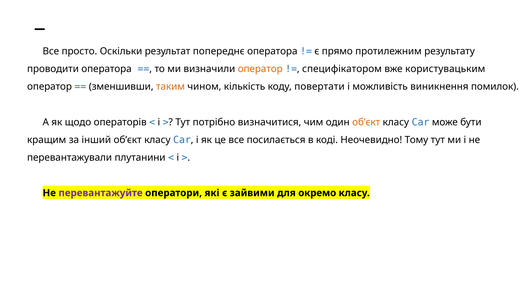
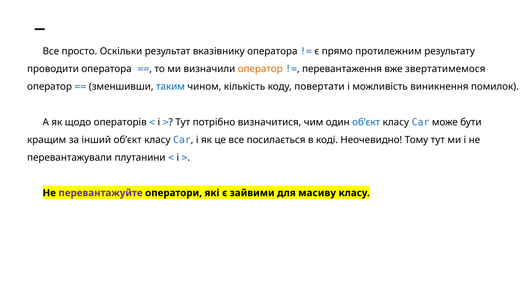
попереднє: попереднє -> вказівнику
специфікатором: специфікатором -> перевантаження
користувацьким: користувацьким -> звертатимемося
таким colour: orange -> blue
об’єкт at (366, 122) colour: orange -> blue
окремо: окремо -> масиву
